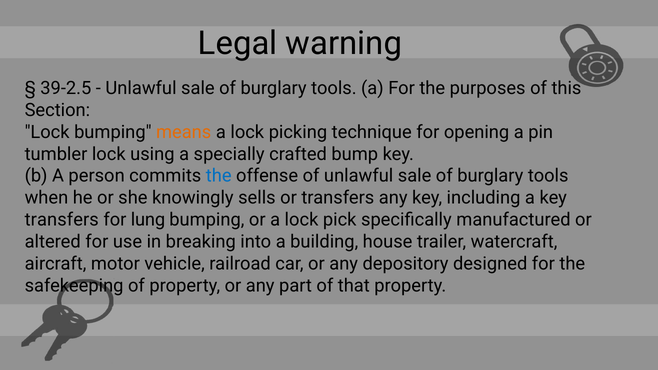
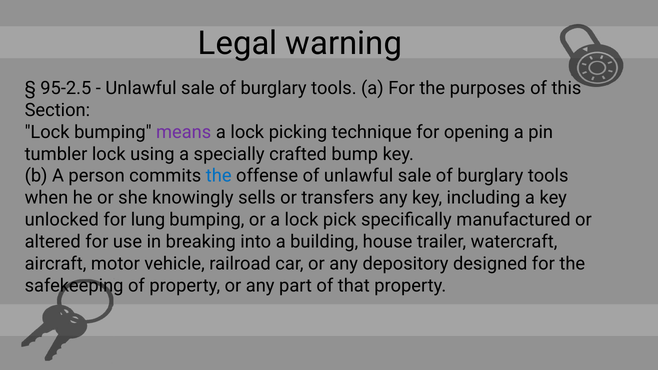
39-2.5: 39-2.5 -> 95-2.5
means colour: orange -> purple
transfers at (62, 220): transfers -> unlocked
